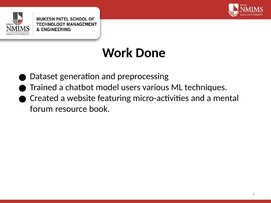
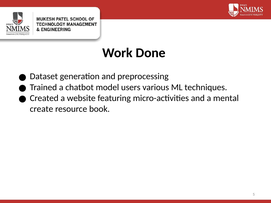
forum: forum -> create
